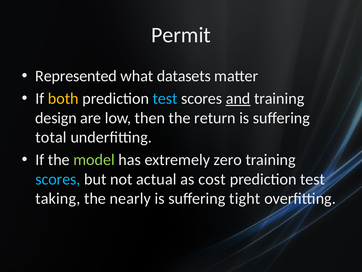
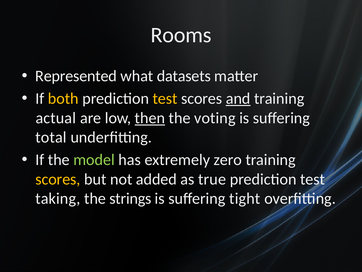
Permit: Permit -> Rooms
test at (165, 98) colour: light blue -> yellow
design: design -> actual
then underline: none -> present
return: return -> voting
scores at (58, 179) colour: light blue -> yellow
actual: actual -> added
cost: cost -> true
nearly: nearly -> strings
